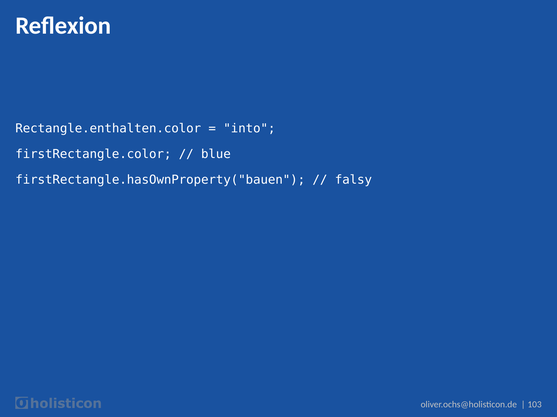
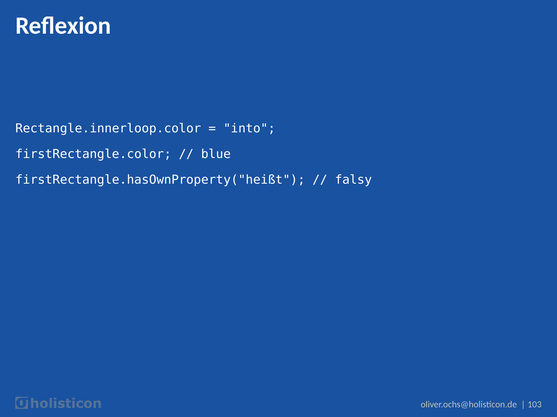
Rectangle.enthalten.color: Rectangle.enthalten.color -> Rectangle.innerloop.color
firstRectangle.hasOwnProperty("bauen: firstRectangle.hasOwnProperty("bauen -> firstRectangle.hasOwnProperty("heißt
